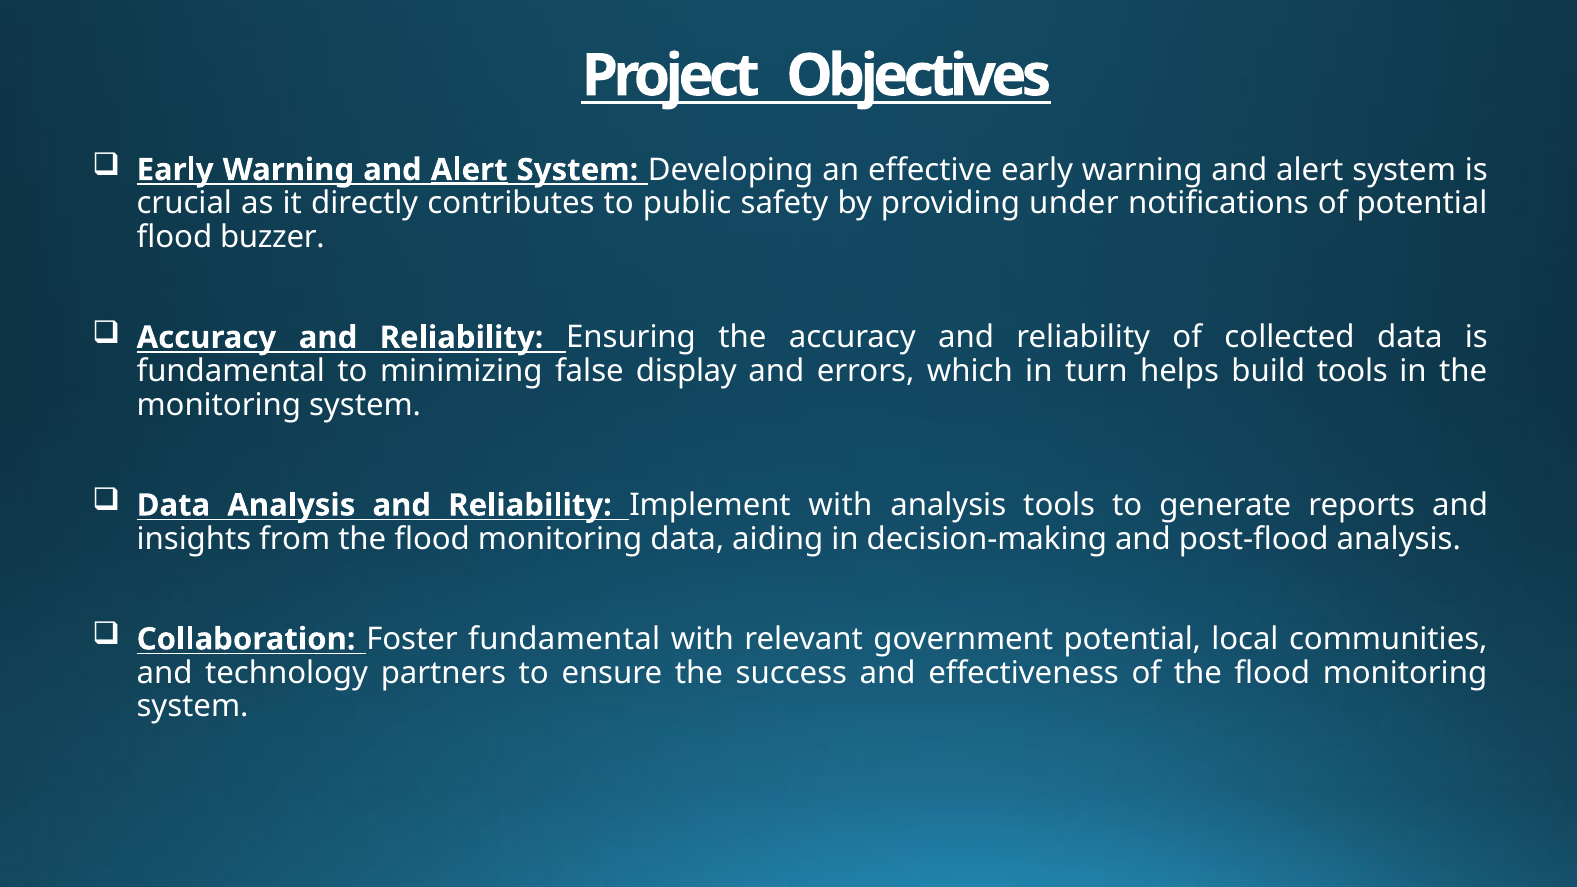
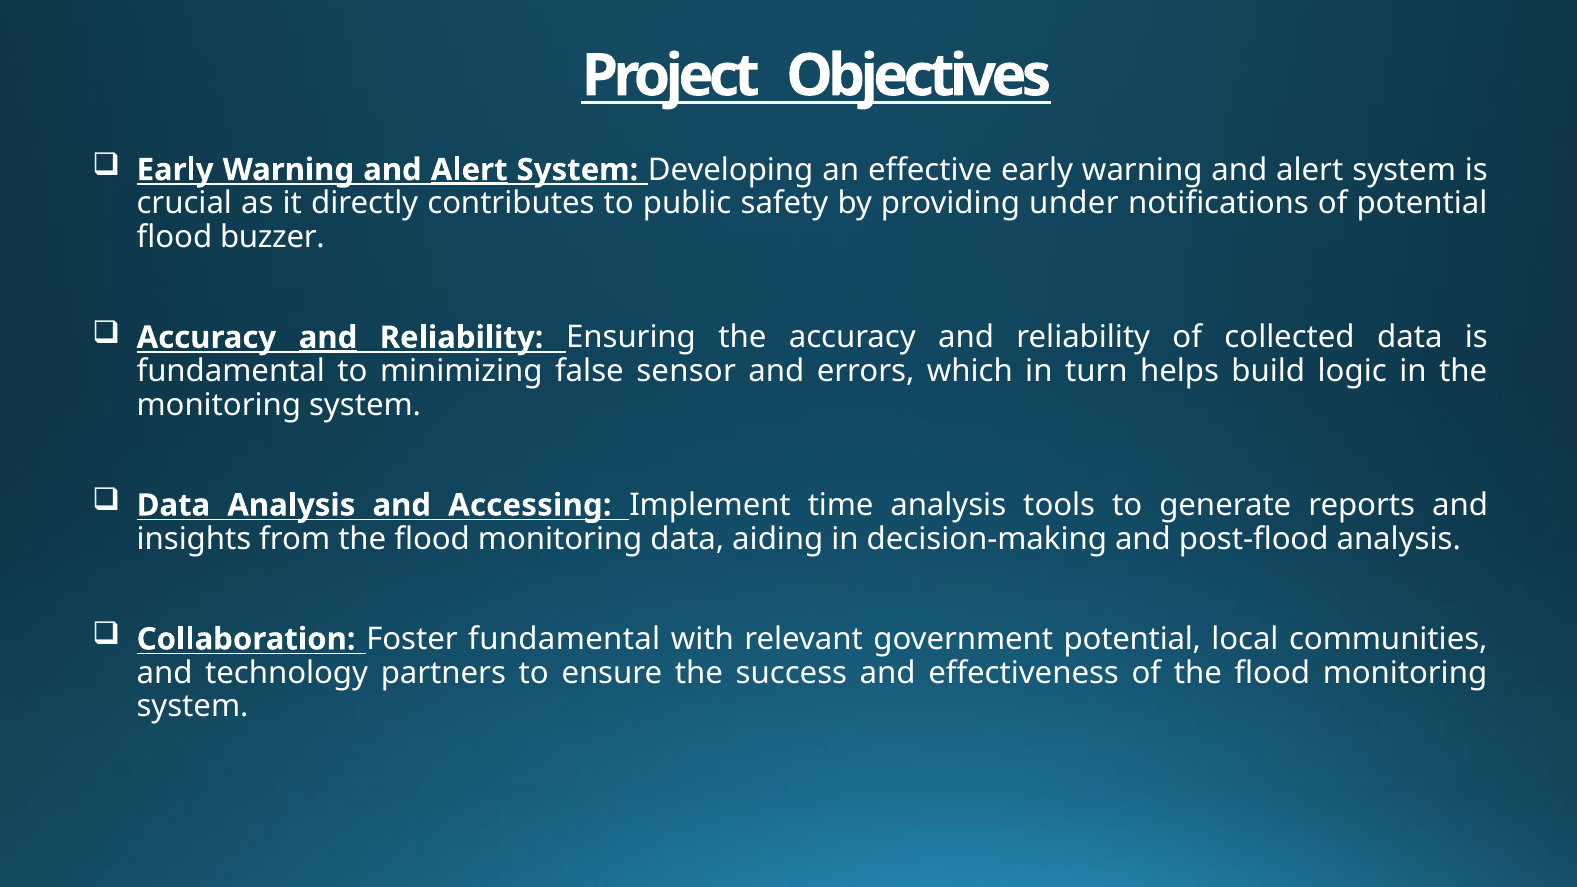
and at (328, 338) underline: none -> present
display: display -> sensor
build tools: tools -> logic
Analysis and Reliability: Reliability -> Accessing
Implement with: with -> time
